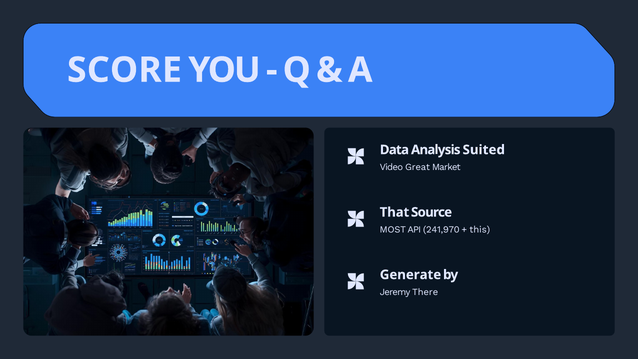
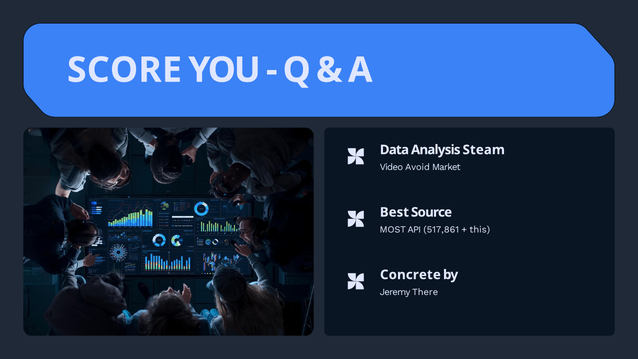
Suited: Suited -> Steam
Great: Great -> Avoid
That: That -> Best
241,970: 241,970 -> 517,861
Generate: Generate -> Concrete
